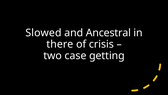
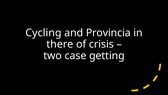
Slowed: Slowed -> Cycling
Ancestral: Ancestral -> Provincia
